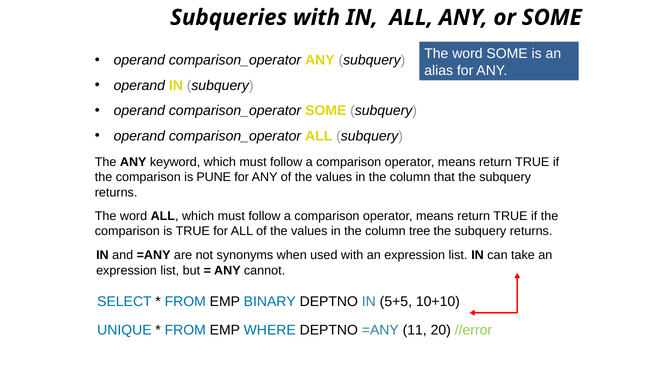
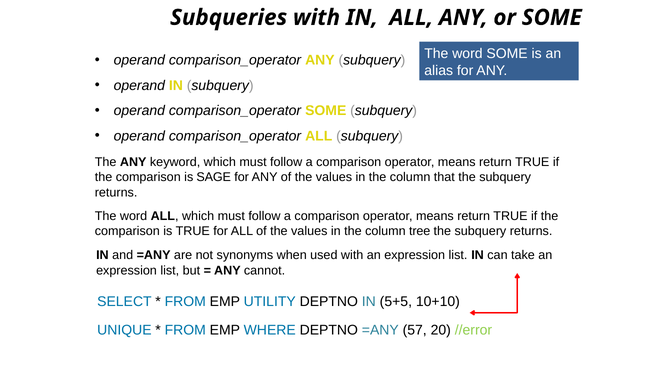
PUNE: PUNE -> SAGE
BINARY: BINARY -> UTILITY
11: 11 -> 57
